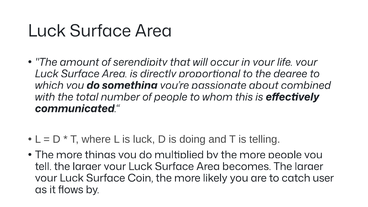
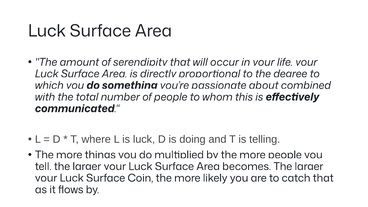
catch user: user -> that
